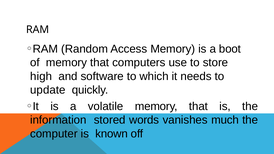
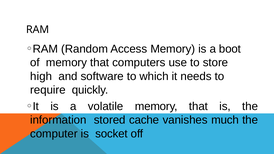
update: update -> require
words: words -> cache
known: known -> socket
